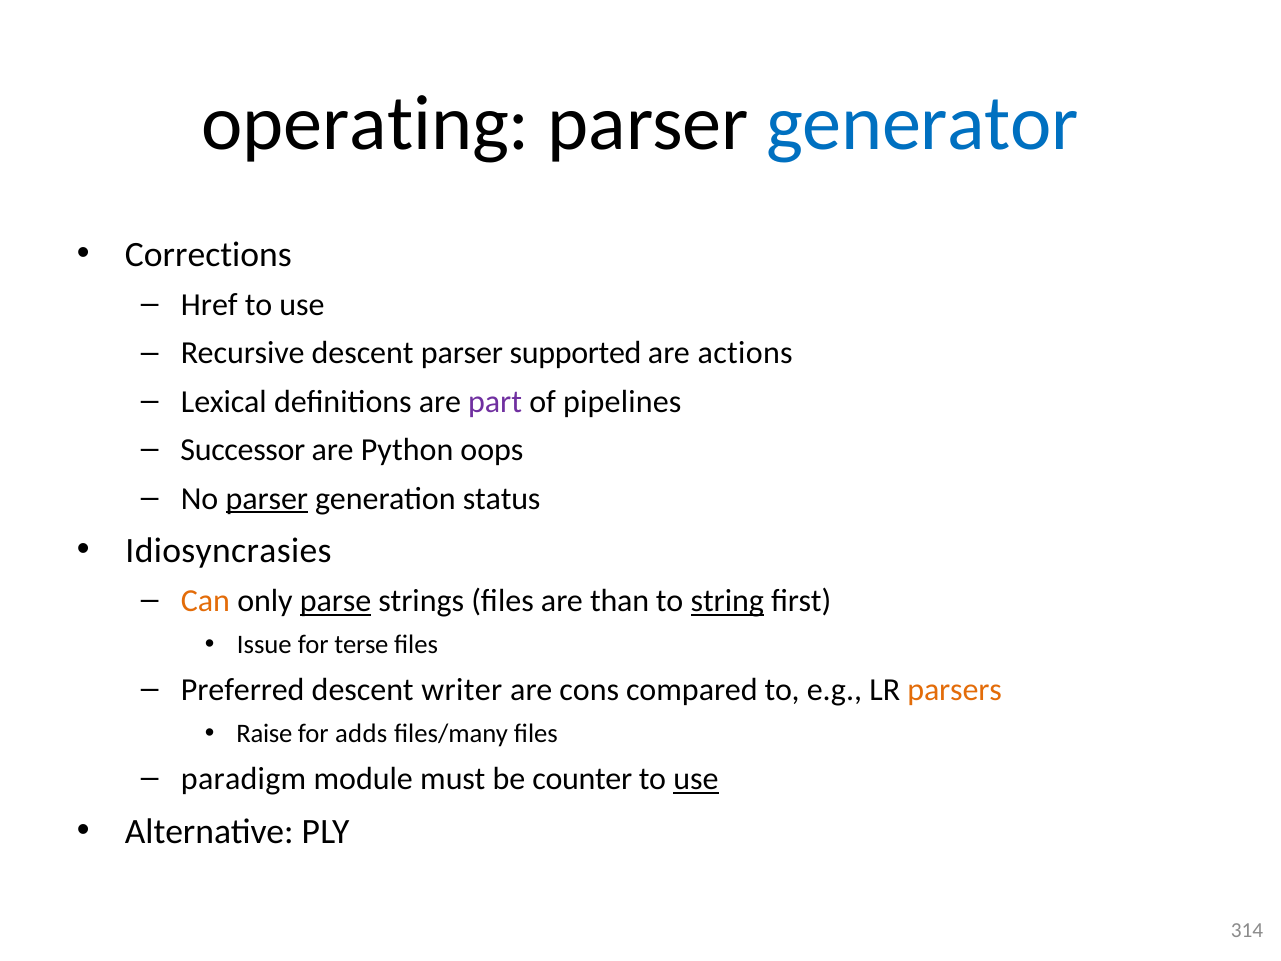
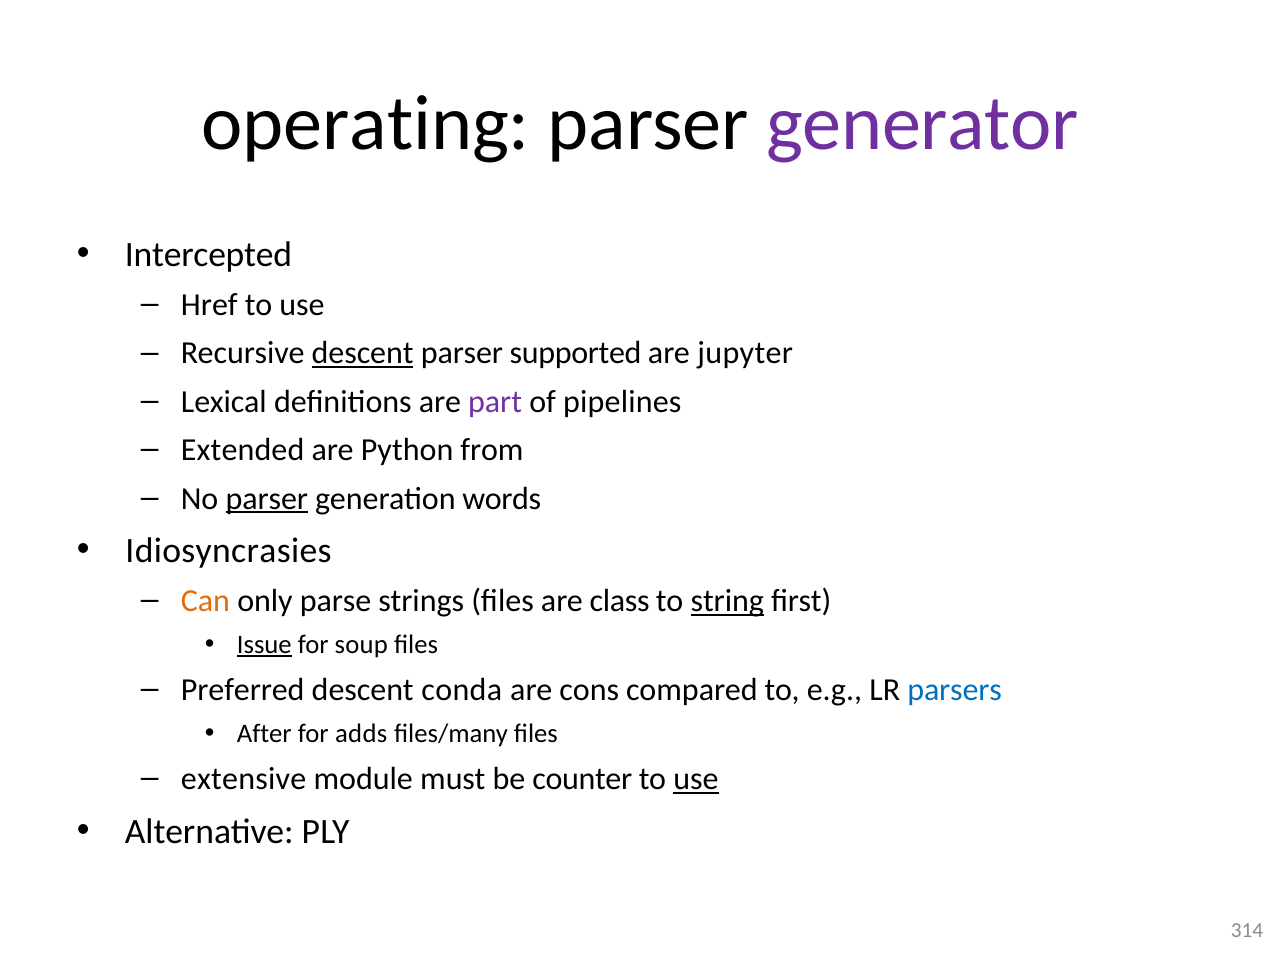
generator colour: blue -> purple
Corrections: Corrections -> Intercepted
descent at (363, 353) underline: none -> present
actions: actions -> jupyter
Successor: Successor -> Extended
oops: oops -> from
status: status -> words
parse underline: present -> none
than: than -> class
Issue underline: none -> present
terse: terse -> soup
writer: writer -> conda
parsers colour: orange -> blue
Raise: Raise -> After
paradigm: paradigm -> extensive
